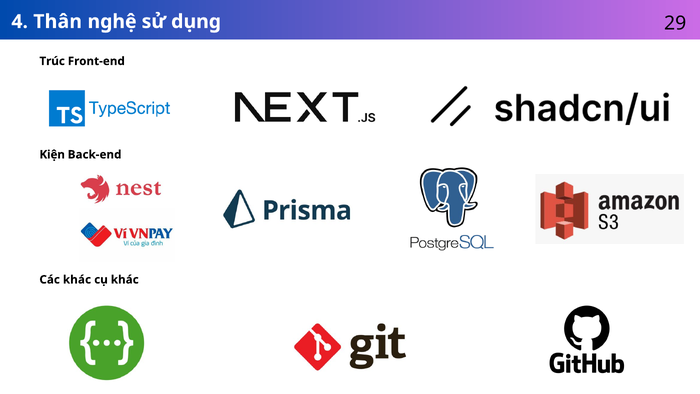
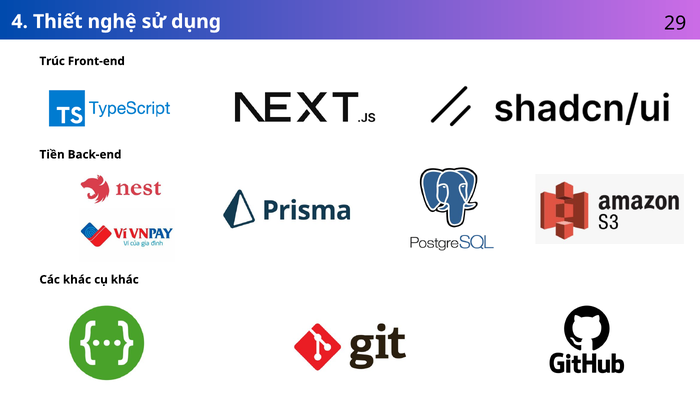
Thân: Thân -> Thiết
Kiện: Kiện -> Tiền
